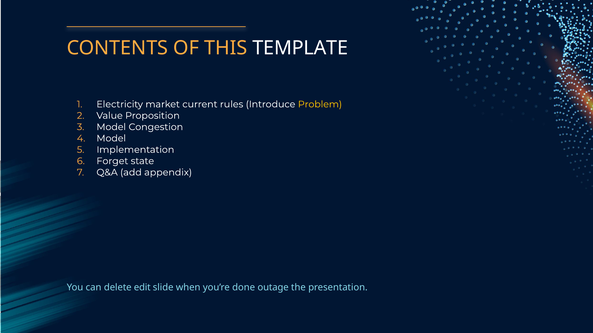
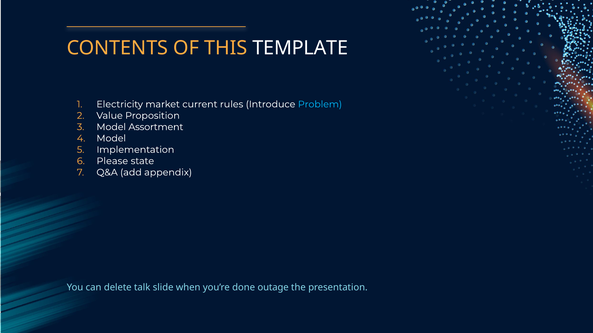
Problem colour: yellow -> light blue
Congestion: Congestion -> Assortment
Forget: Forget -> Please
edit: edit -> talk
